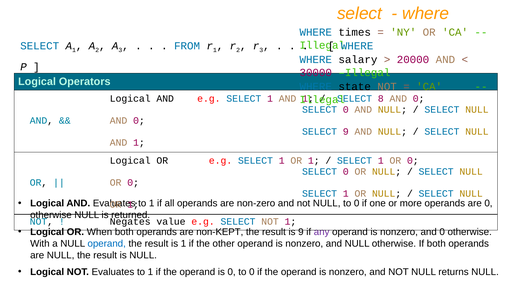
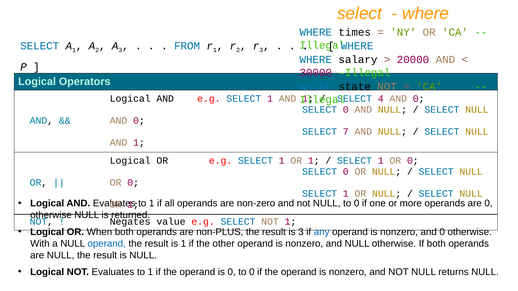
8: 8 -> 4
SELECT 9: 9 -> 7
non-KEPT: non-KEPT -> non-PLUS
is 9: 9 -> 3
any colour: purple -> blue
